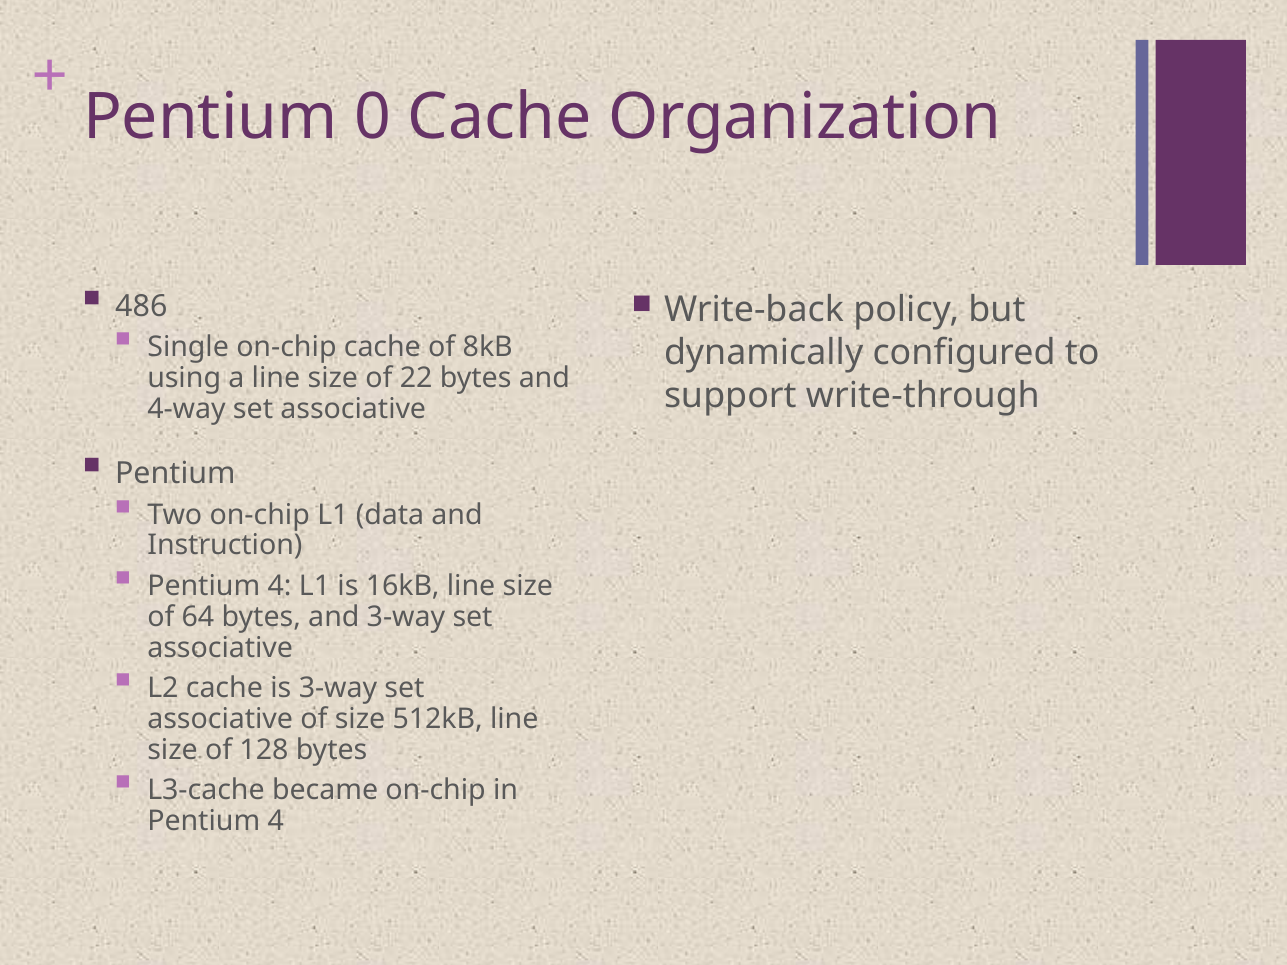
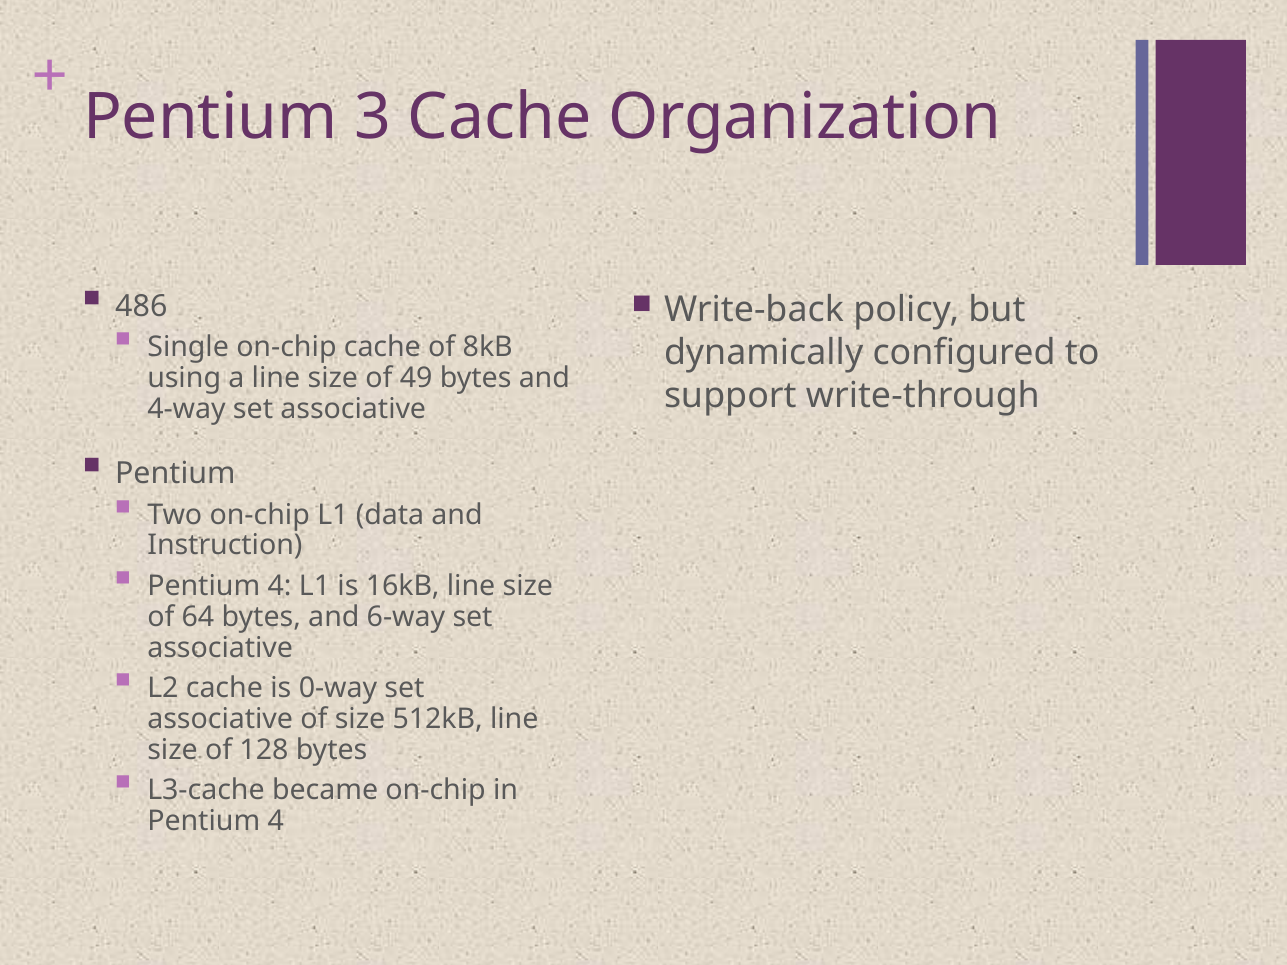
0: 0 -> 3
22: 22 -> 49
and 3-way: 3-way -> 6-way
is 3-way: 3-way -> 0-way
